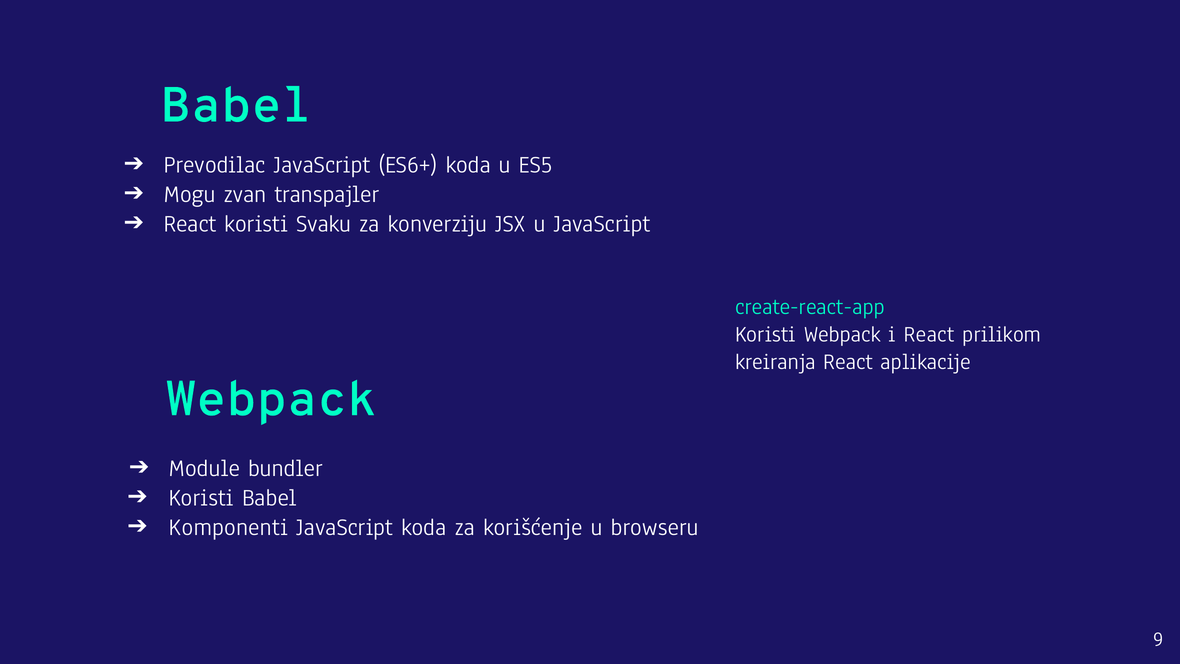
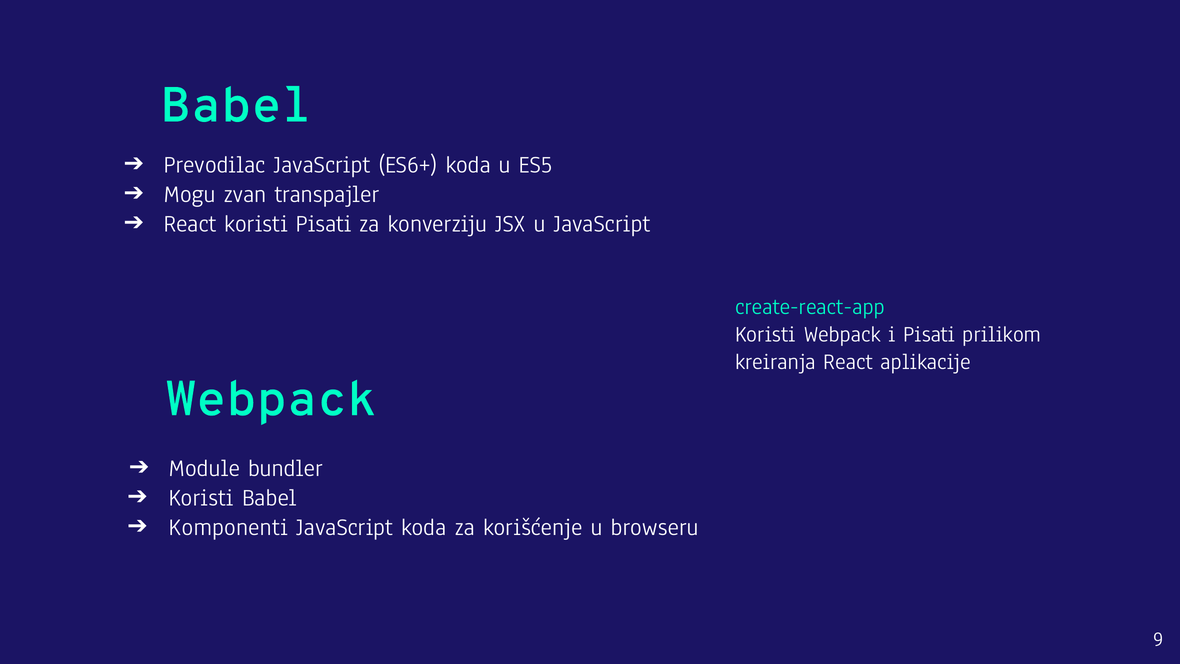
koristi Svaku: Svaku -> Pisati
i React: React -> Pisati
